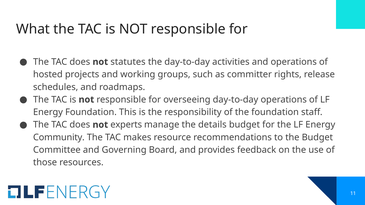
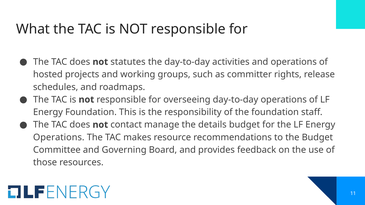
experts: experts -> contact
Community at (59, 137): Community -> Operations
